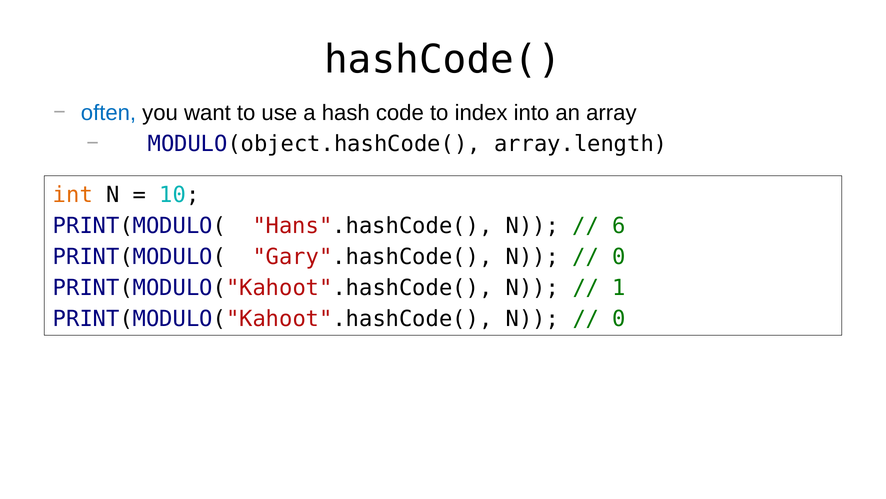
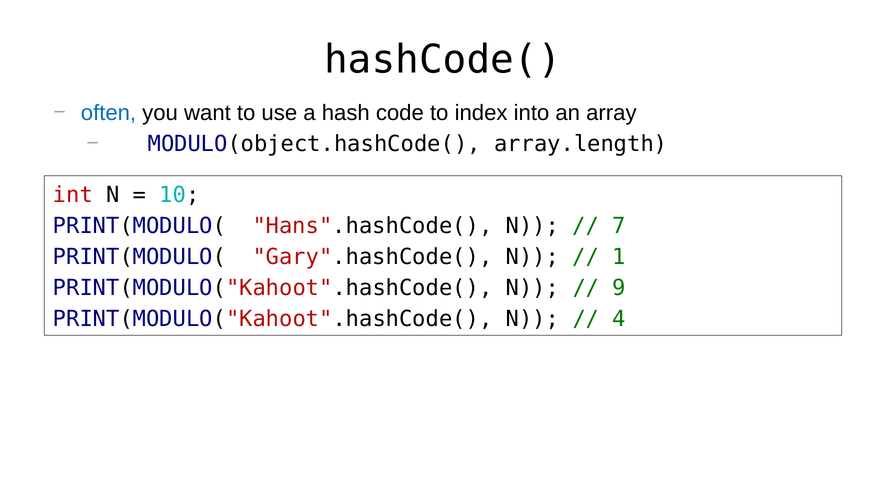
int colour: orange -> red
6: 6 -> 7
0 at (619, 257): 0 -> 1
1: 1 -> 9
0 at (619, 319): 0 -> 4
